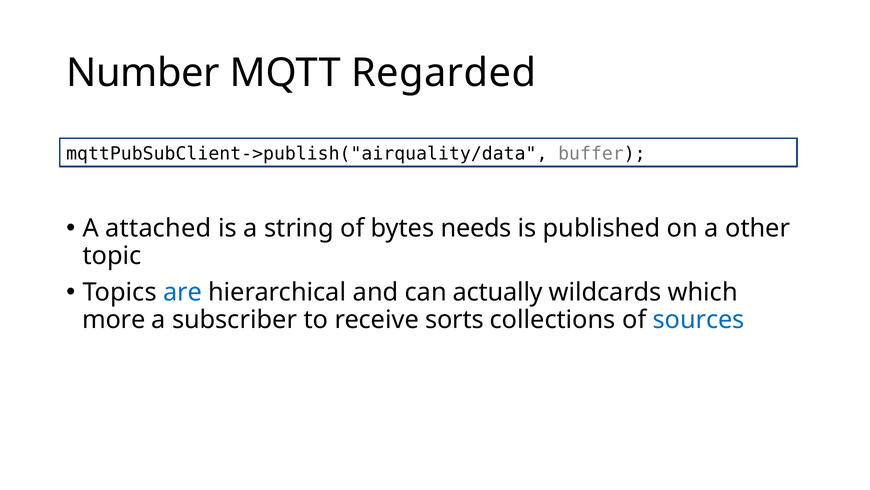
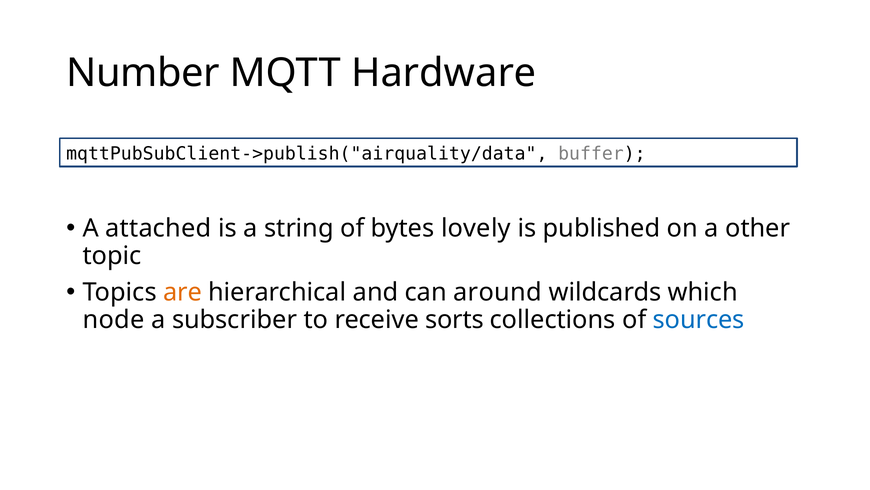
Regarded: Regarded -> Hardware
needs: needs -> lovely
are colour: blue -> orange
actually: actually -> around
more: more -> node
